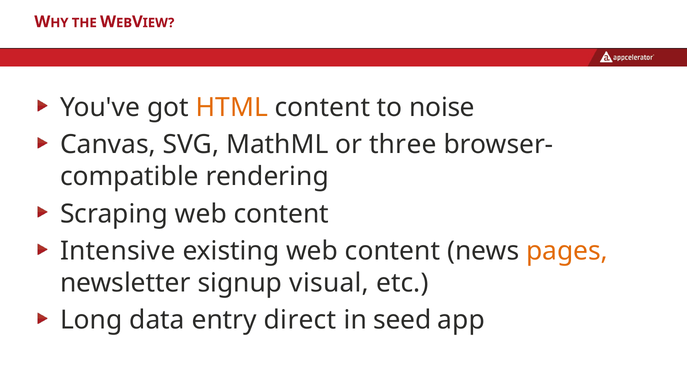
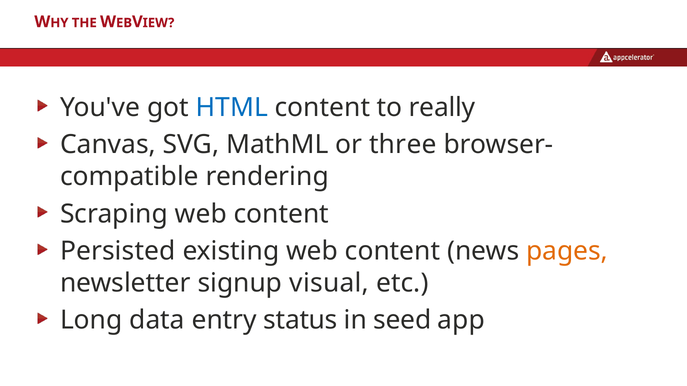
HTML colour: orange -> blue
noise: noise -> really
Intensive: Intensive -> Persisted
direct: direct -> status
